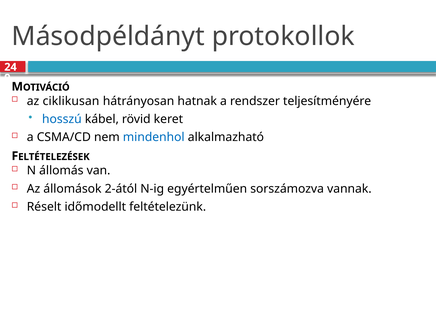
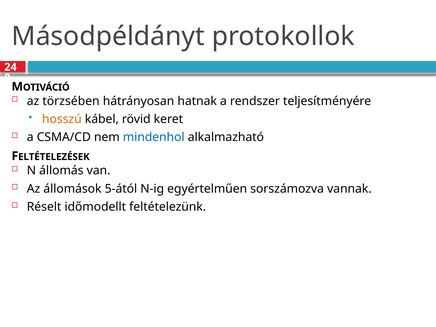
ciklikusan: ciklikusan -> törzsében
hosszú colour: blue -> orange
2-ától: 2-ától -> 5-ától
